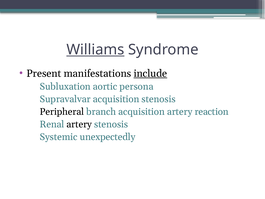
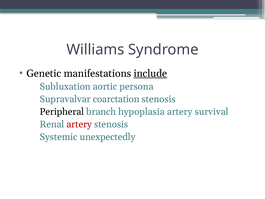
Williams underline: present -> none
Present: Present -> Genetic
Supravalvar acquisition: acquisition -> coarctation
branch acquisition: acquisition -> hypoplasia
reaction: reaction -> survival
artery at (79, 124) colour: black -> red
